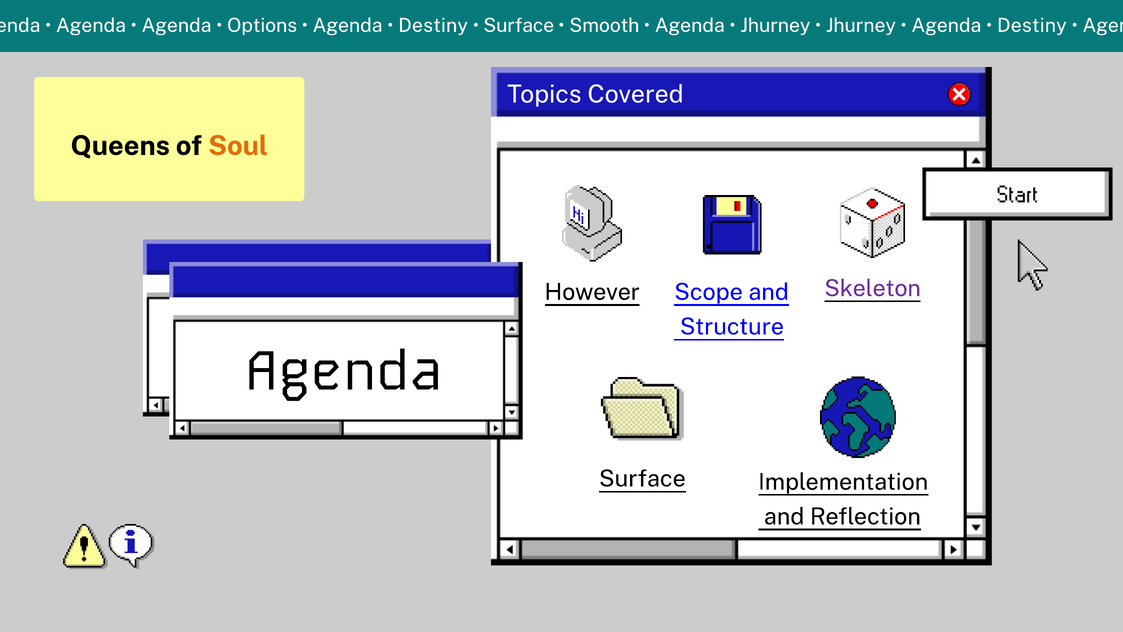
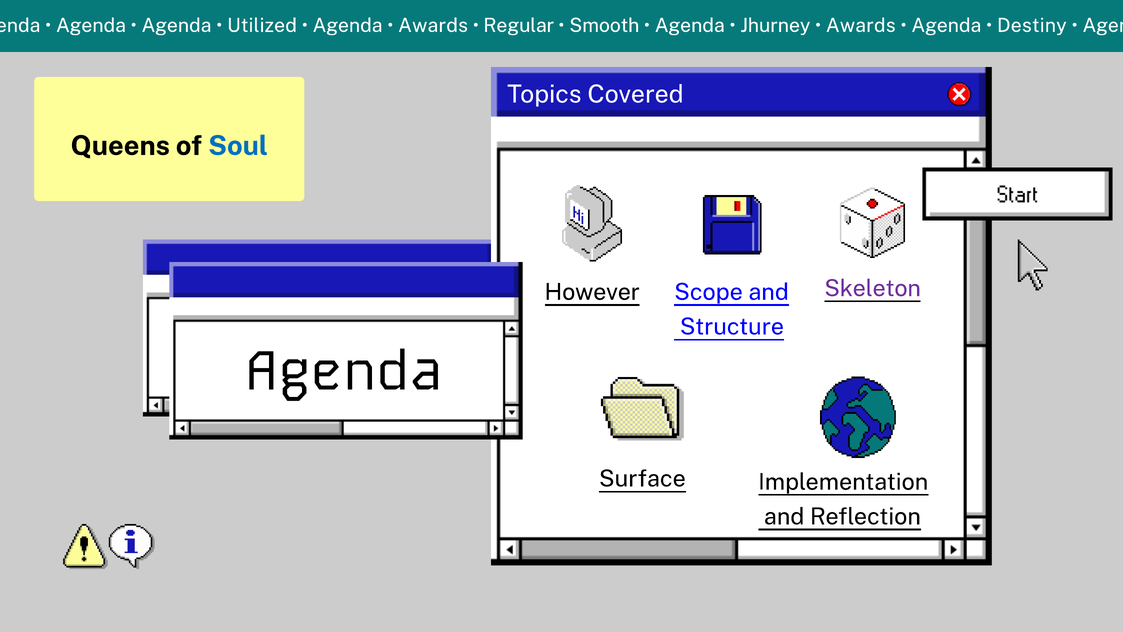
Options: Options -> Utilized
Destiny at (433, 25): Destiny -> Awards
Surface at (519, 25): Surface -> Regular
Jhurney at (861, 25): Jhurney -> Awards
Soul colour: orange -> blue
